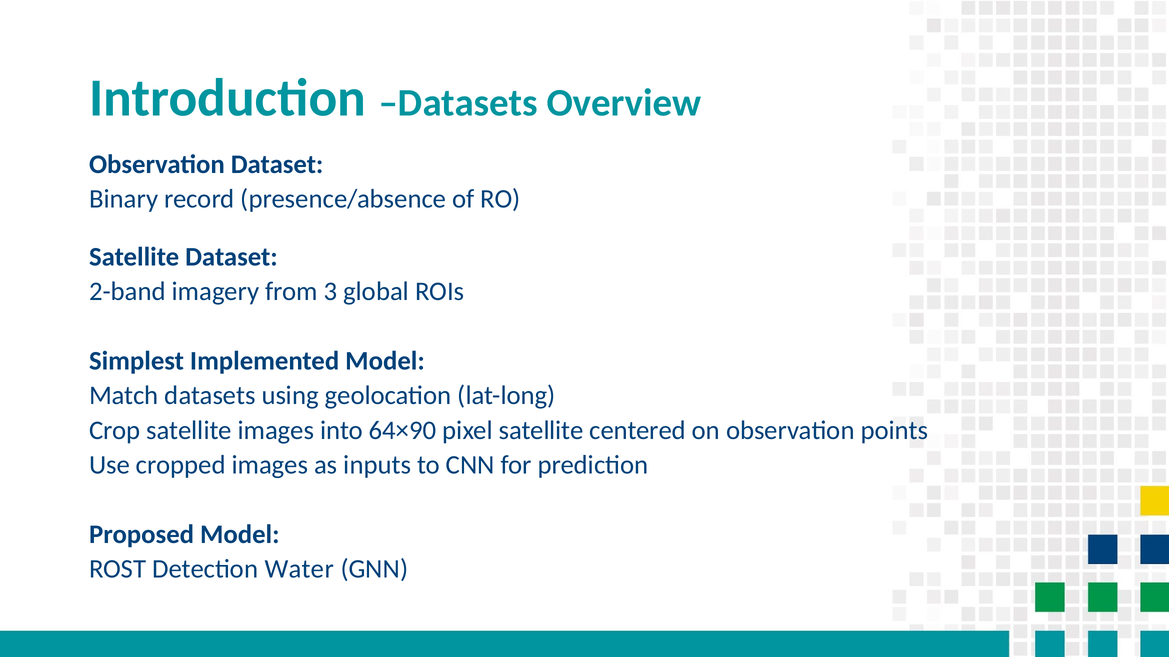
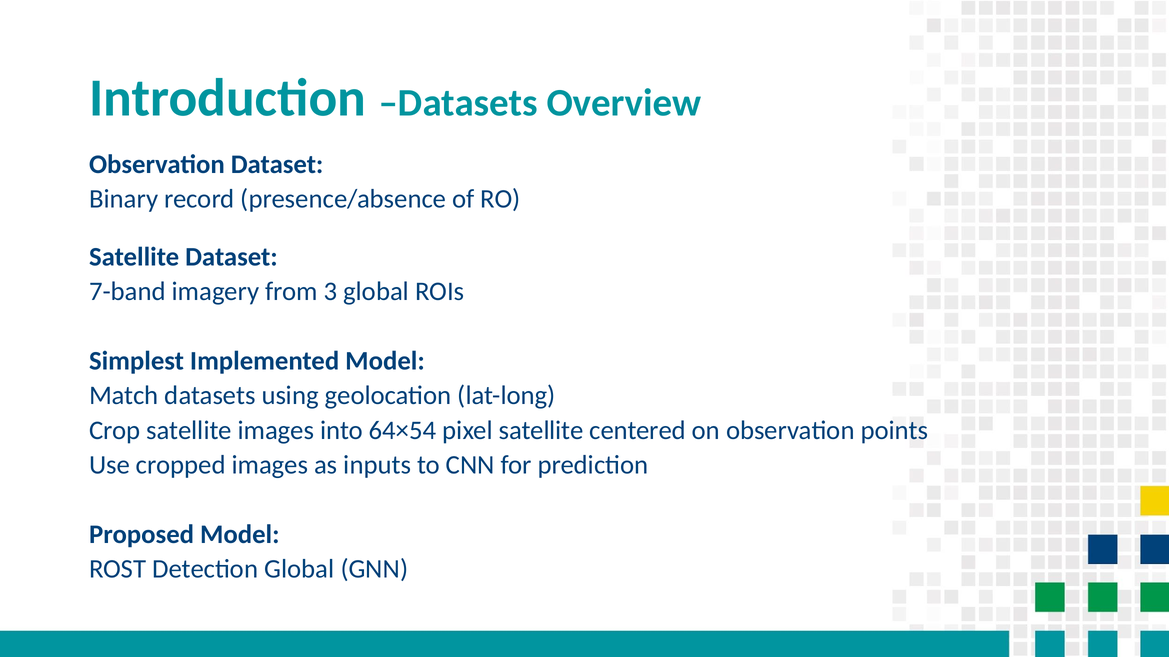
2-band: 2-band -> 7-band
64×90: 64×90 -> 64×54
Detection Water: Water -> Global
